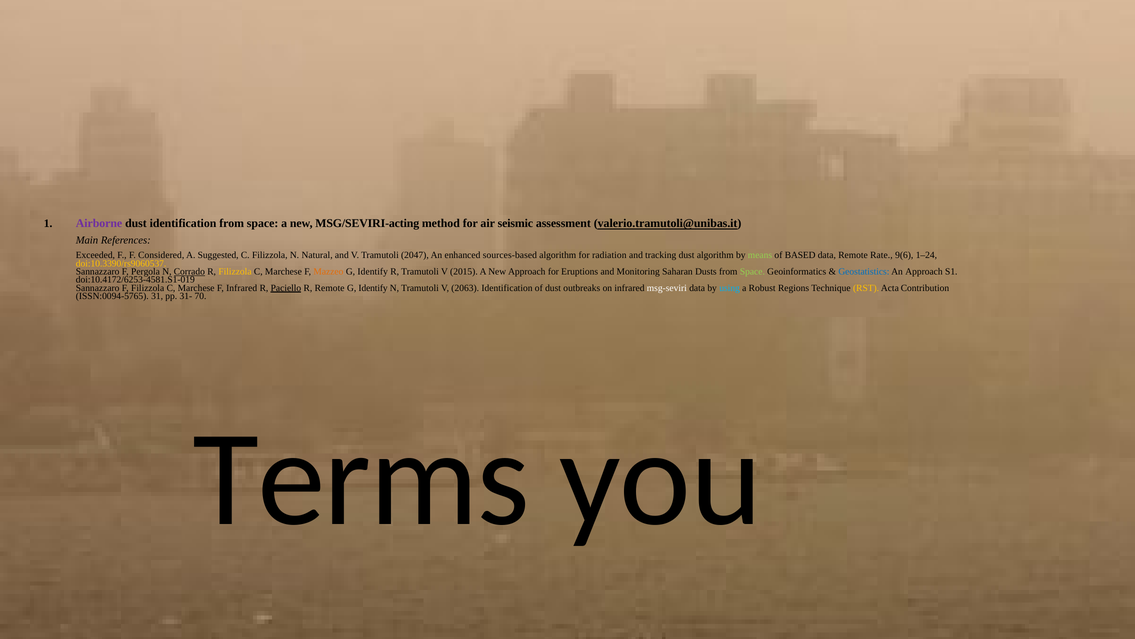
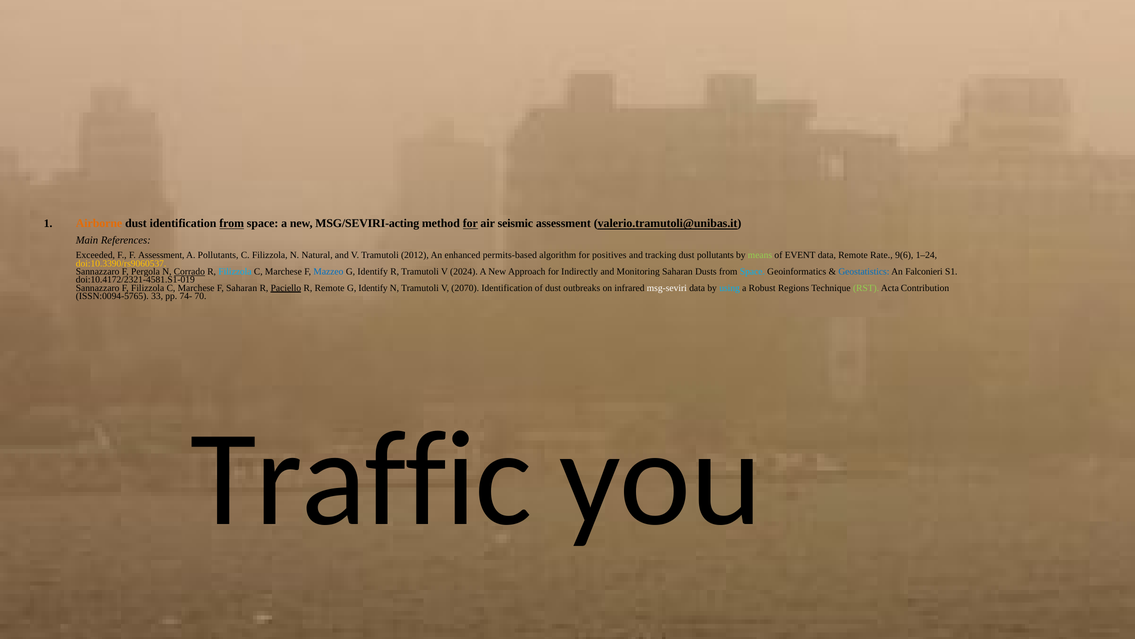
Airborne colour: purple -> orange
from at (232, 223) underline: none -> present
for at (470, 223) underline: none -> present
F Considered: Considered -> Assessment
A Suggested: Suggested -> Pollutants
2047: 2047 -> 2012
sources-based: sources-based -> permits-based
radiation: radiation -> positives
dust algorithm: algorithm -> pollutants
BASED: BASED -> EVENT
Filizzola at (235, 271) colour: yellow -> light blue
Mazzeo colour: orange -> blue
2015: 2015 -> 2024
Eruptions: Eruptions -> Indirectly
Space at (752, 271) colour: light green -> light blue
An Approach: Approach -> Falconieri
doi:10.4172/6253-4581.S1-019: doi:10.4172/6253-4581.S1-019 -> doi:10.4172/2321-4581.S1-019
F Infrared: Infrared -> Saharan
2063: 2063 -> 2070
RST colour: yellow -> light green
31: 31 -> 33
31-: 31- -> 74-
Terms: Terms -> Traffic
